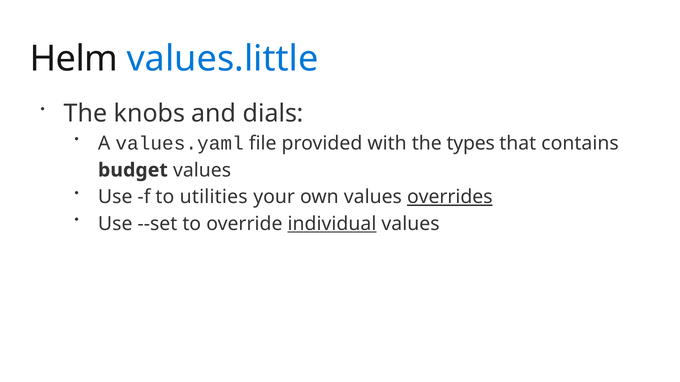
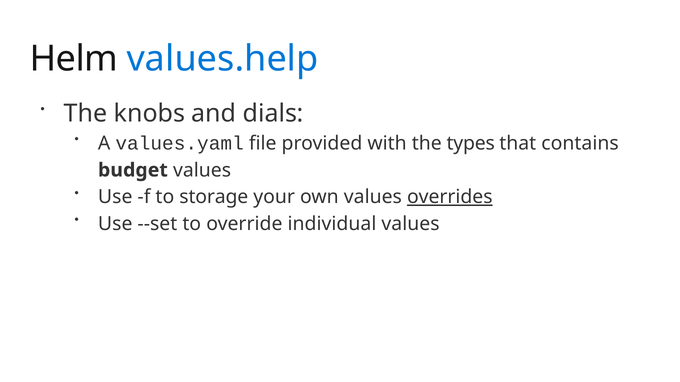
values.little: values.little -> values.help
utilities: utilities -> storage
individual underline: present -> none
